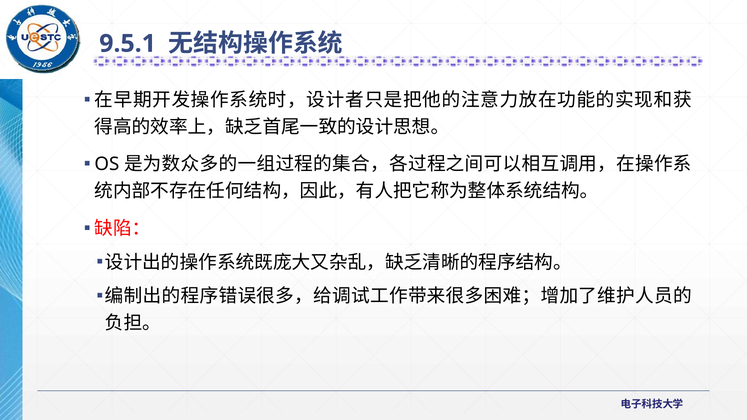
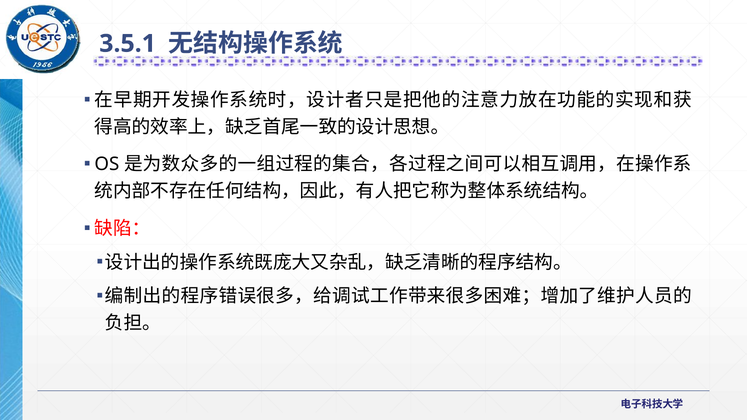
9.5.1: 9.5.1 -> 3.5.1
